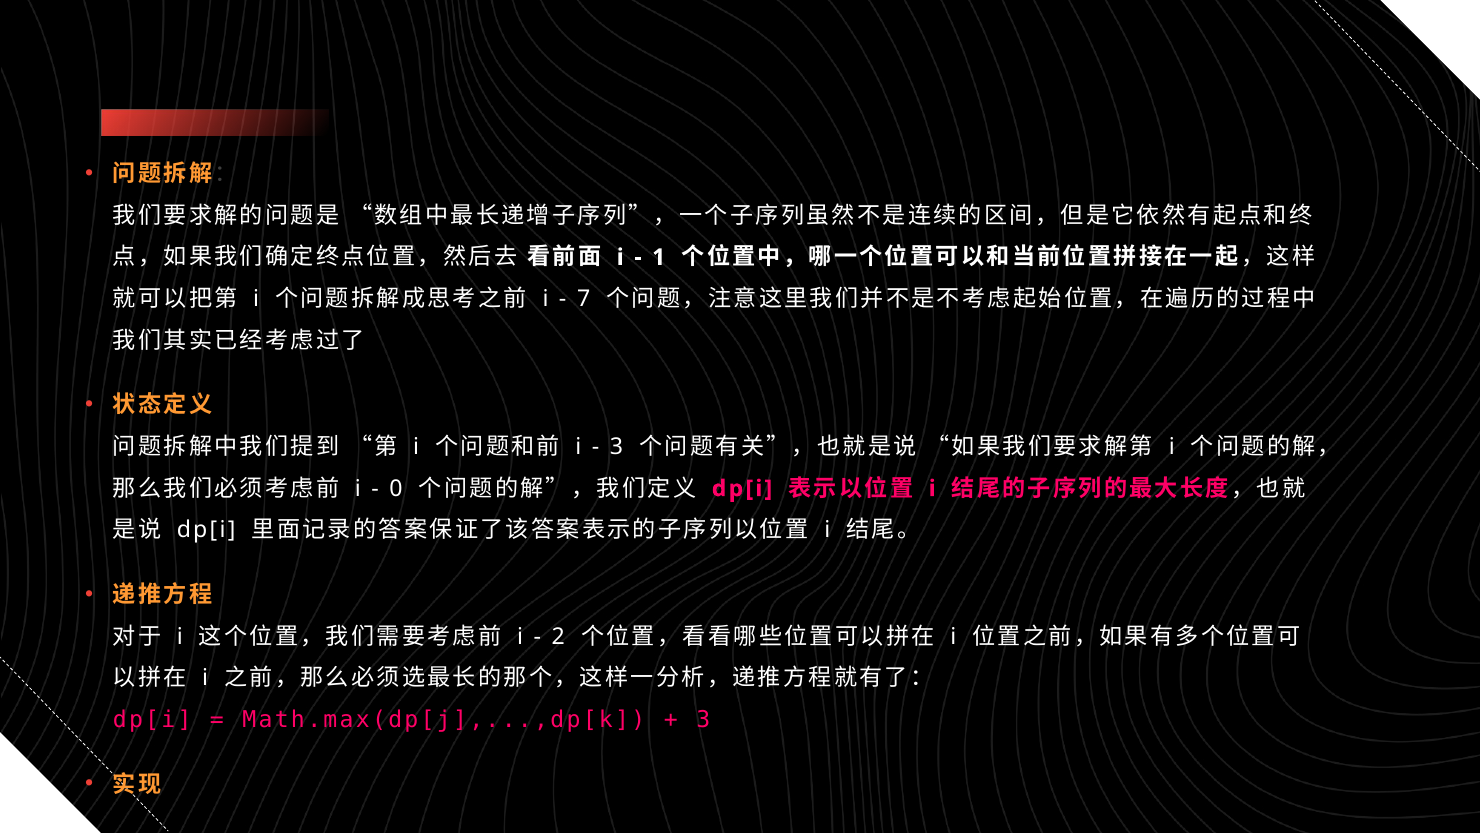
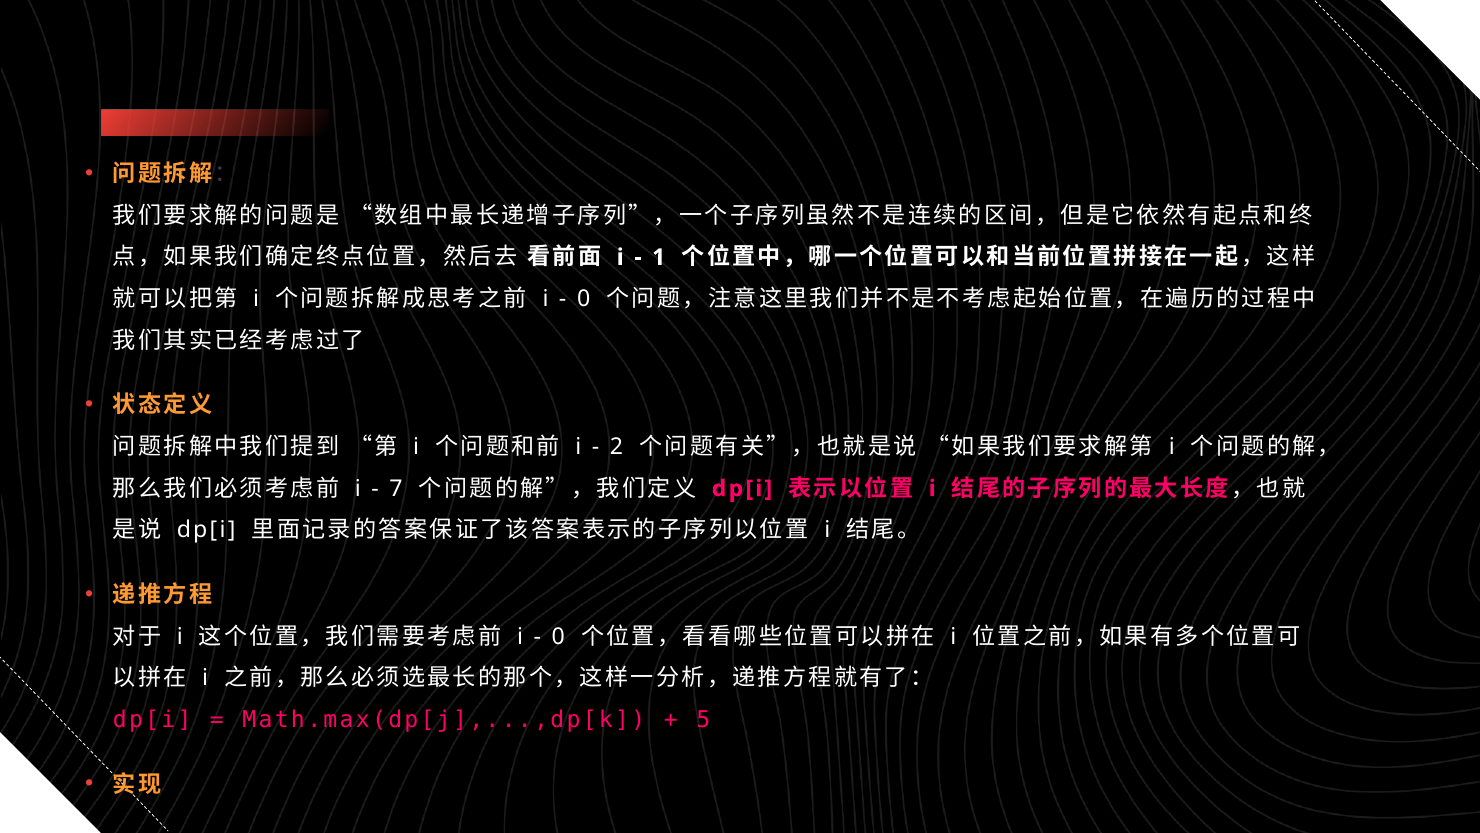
7 at (584, 299): 7 -> 0
3 at (617, 447): 3 -> 2
0: 0 -> 7
2 at (558, 636): 2 -> 0
3 at (703, 719): 3 -> 5
